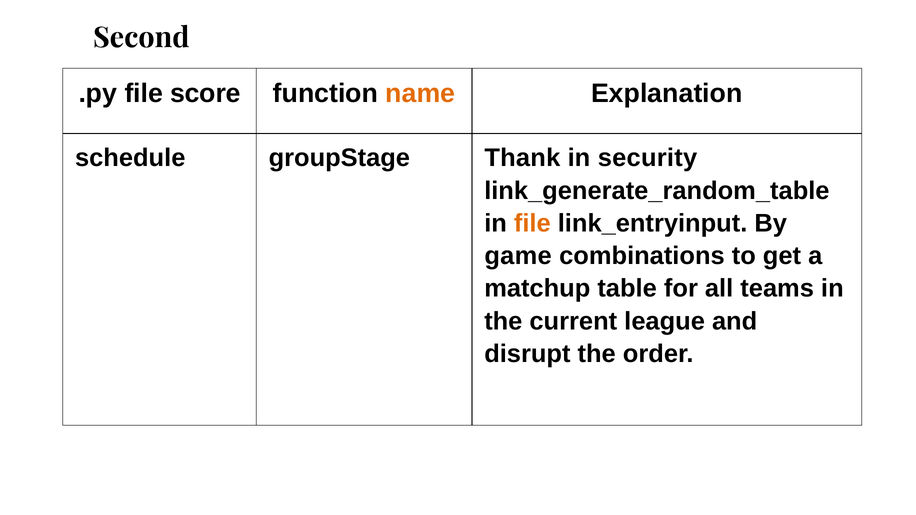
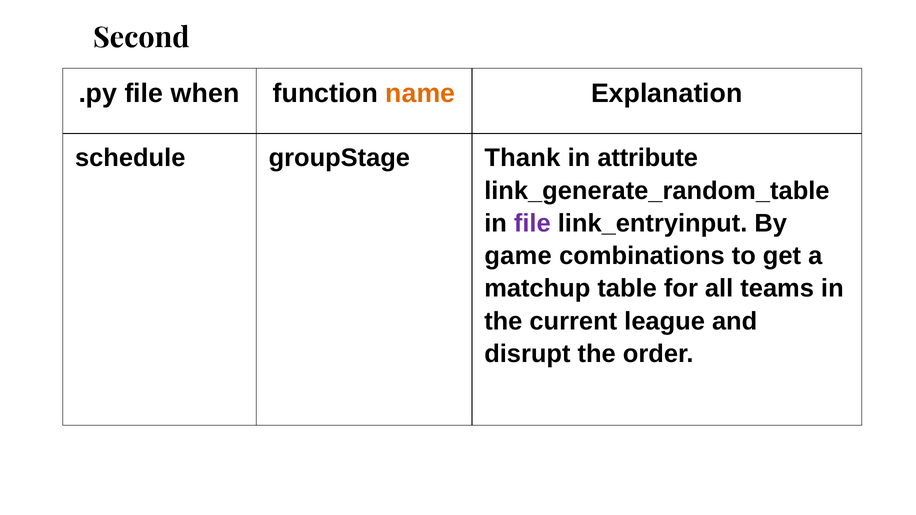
score: score -> when
security: security -> attribute
file at (532, 223) colour: orange -> purple
